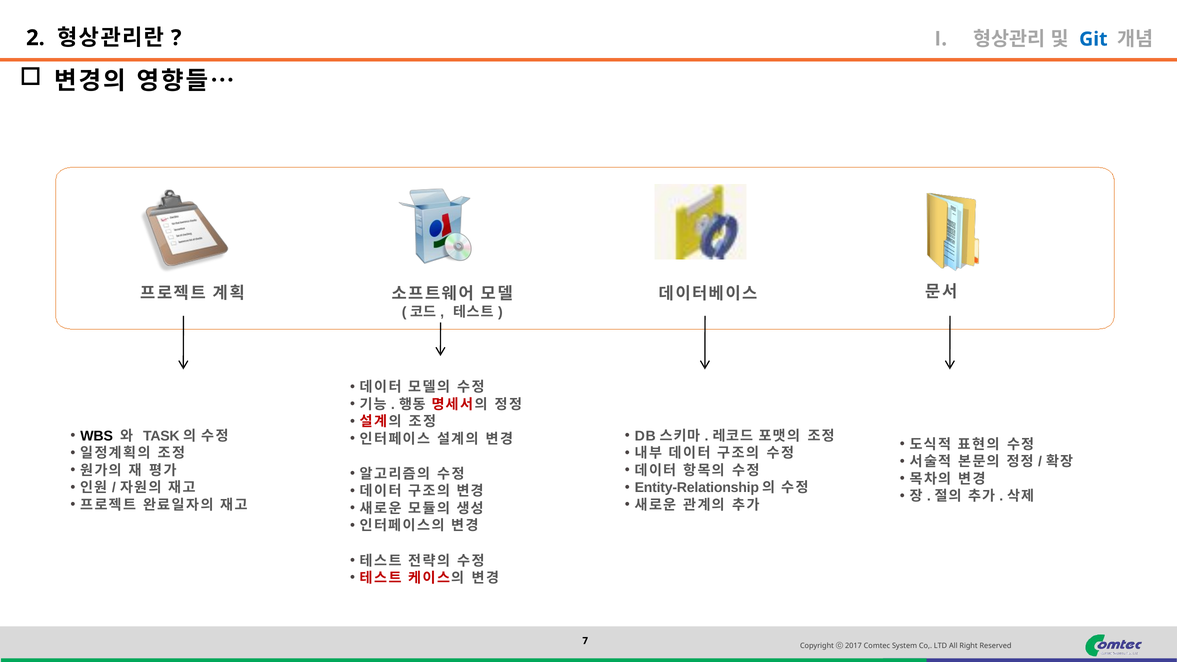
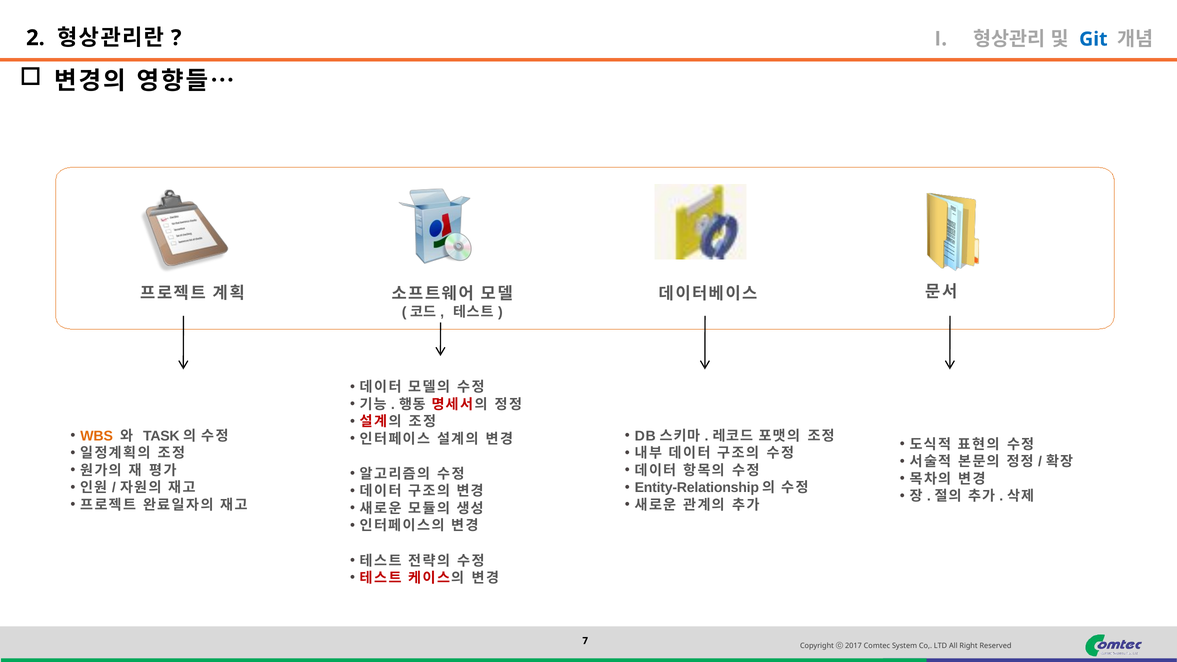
WBS colour: black -> orange
